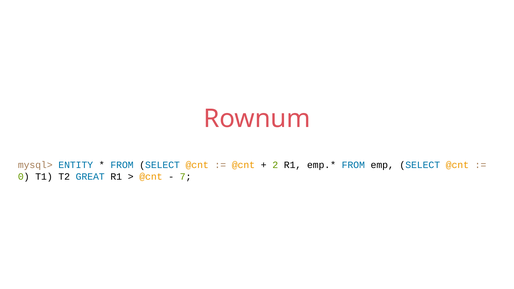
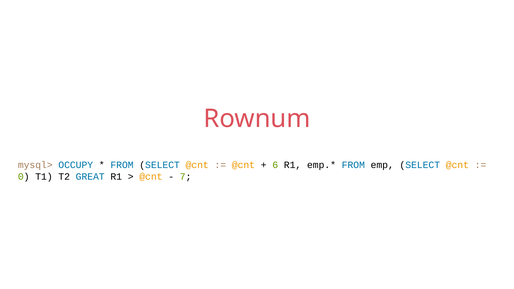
ENTITY: ENTITY -> OCCUPY
2: 2 -> 6
